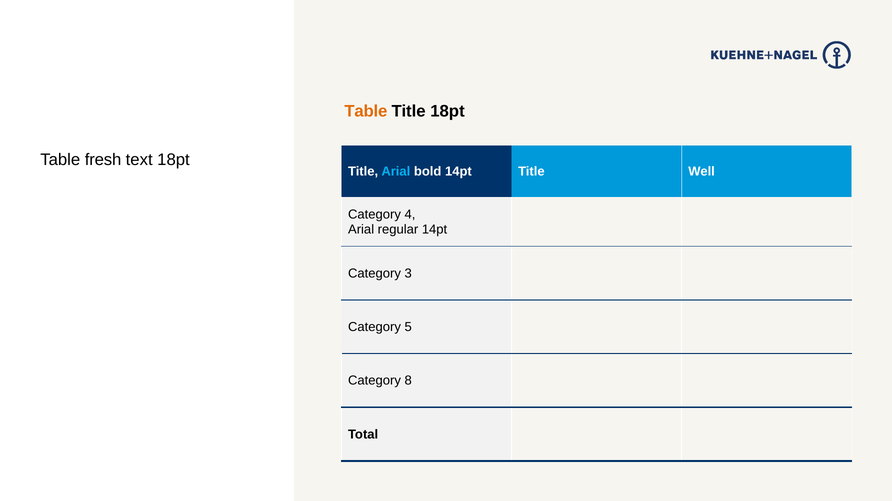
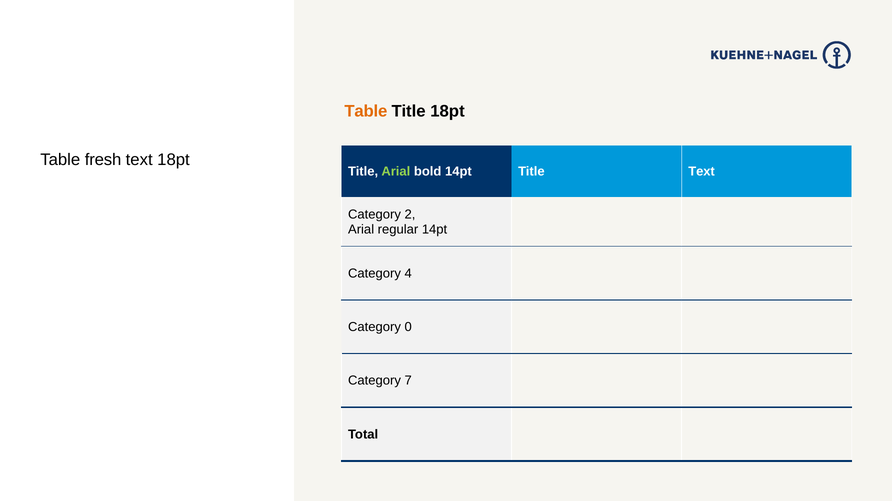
Arial at (396, 172) colour: light blue -> light green
Title Well: Well -> Text
4: 4 -> 2
3: 3 -> 4
5: 5 -> 0
8: 8 -> 7
